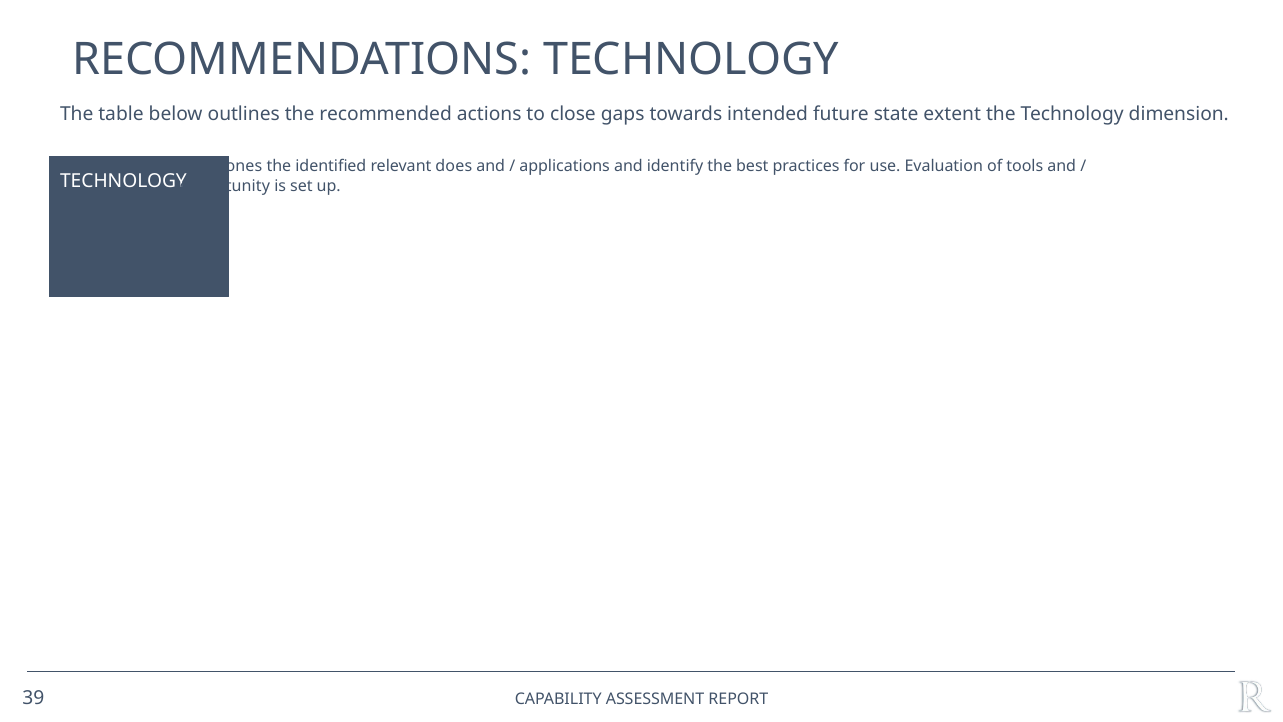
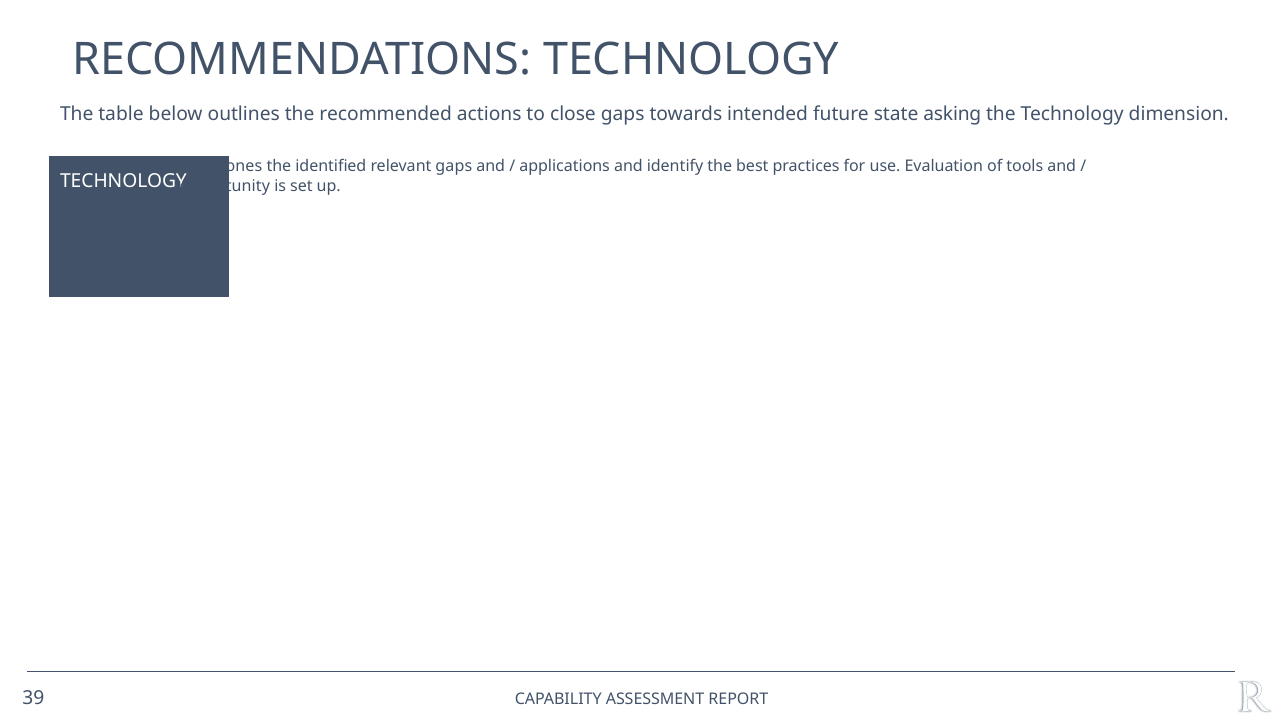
extent: extent -> asking
relevant does: does -> gaps
